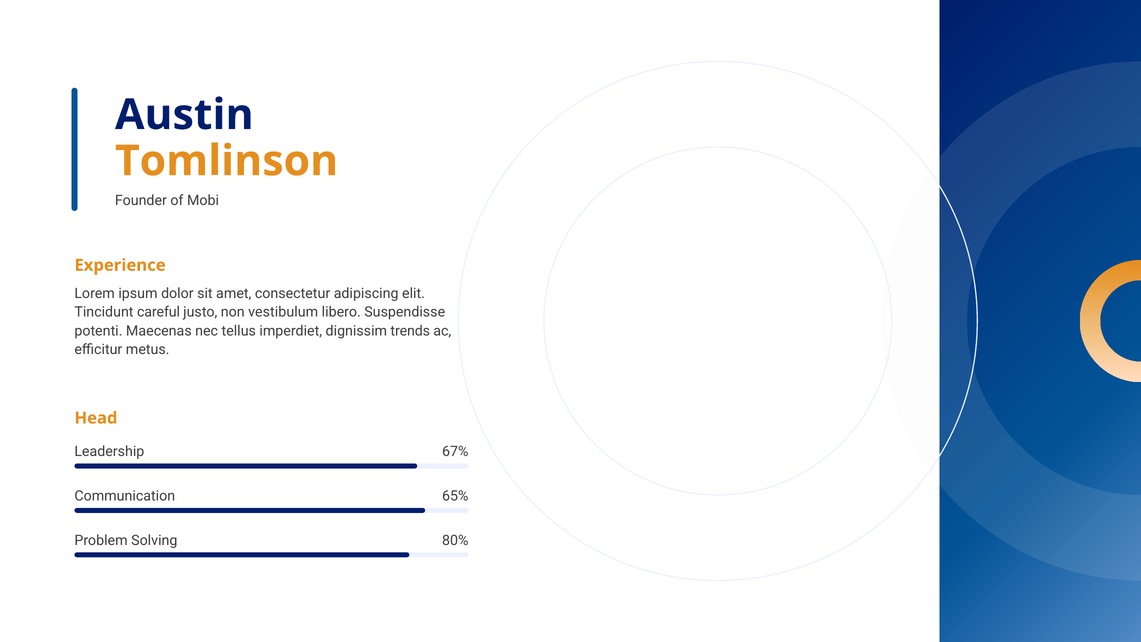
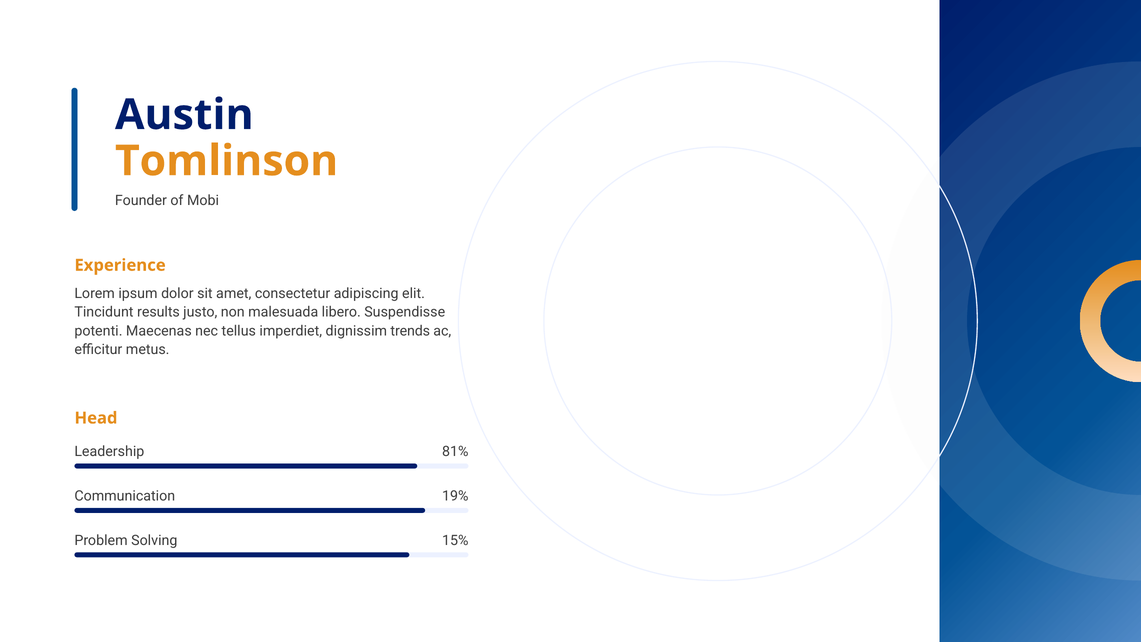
careful: careful -> results
vestibulum: vestibulum -> malesuada
67%: 67% -> 81%
65%: 65% -> 19%
80%: 80% -> 15%
